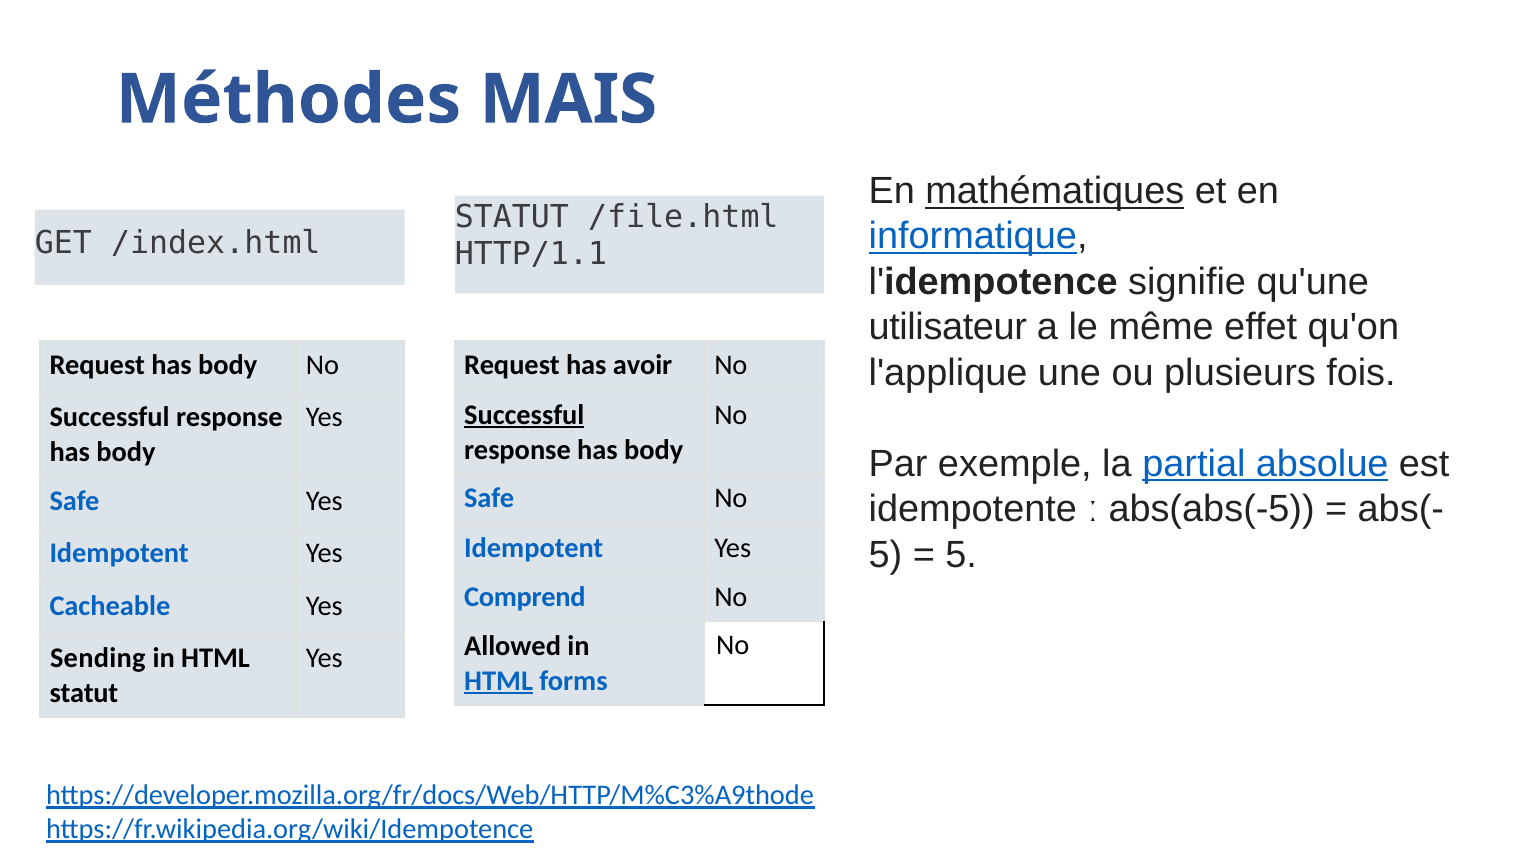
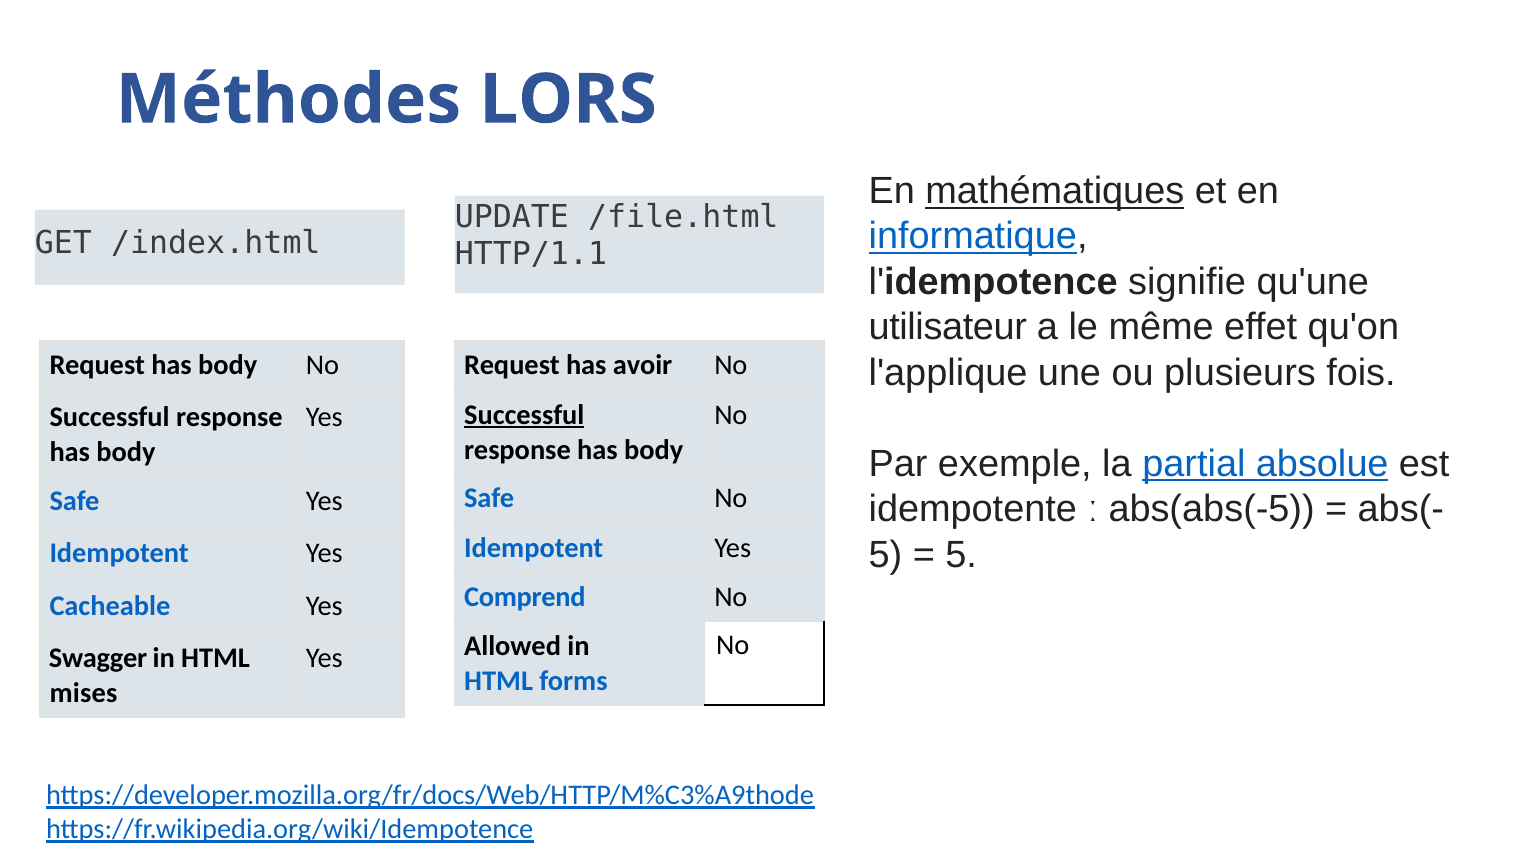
MAIS: MAIS -> LORS
STATUT at (512, 217): STATUT -> UPDATE
Sending: Sending -> Swagger
HTML at (499, 681) underline: present -> none
statut at (84, 693): statut -> mises
